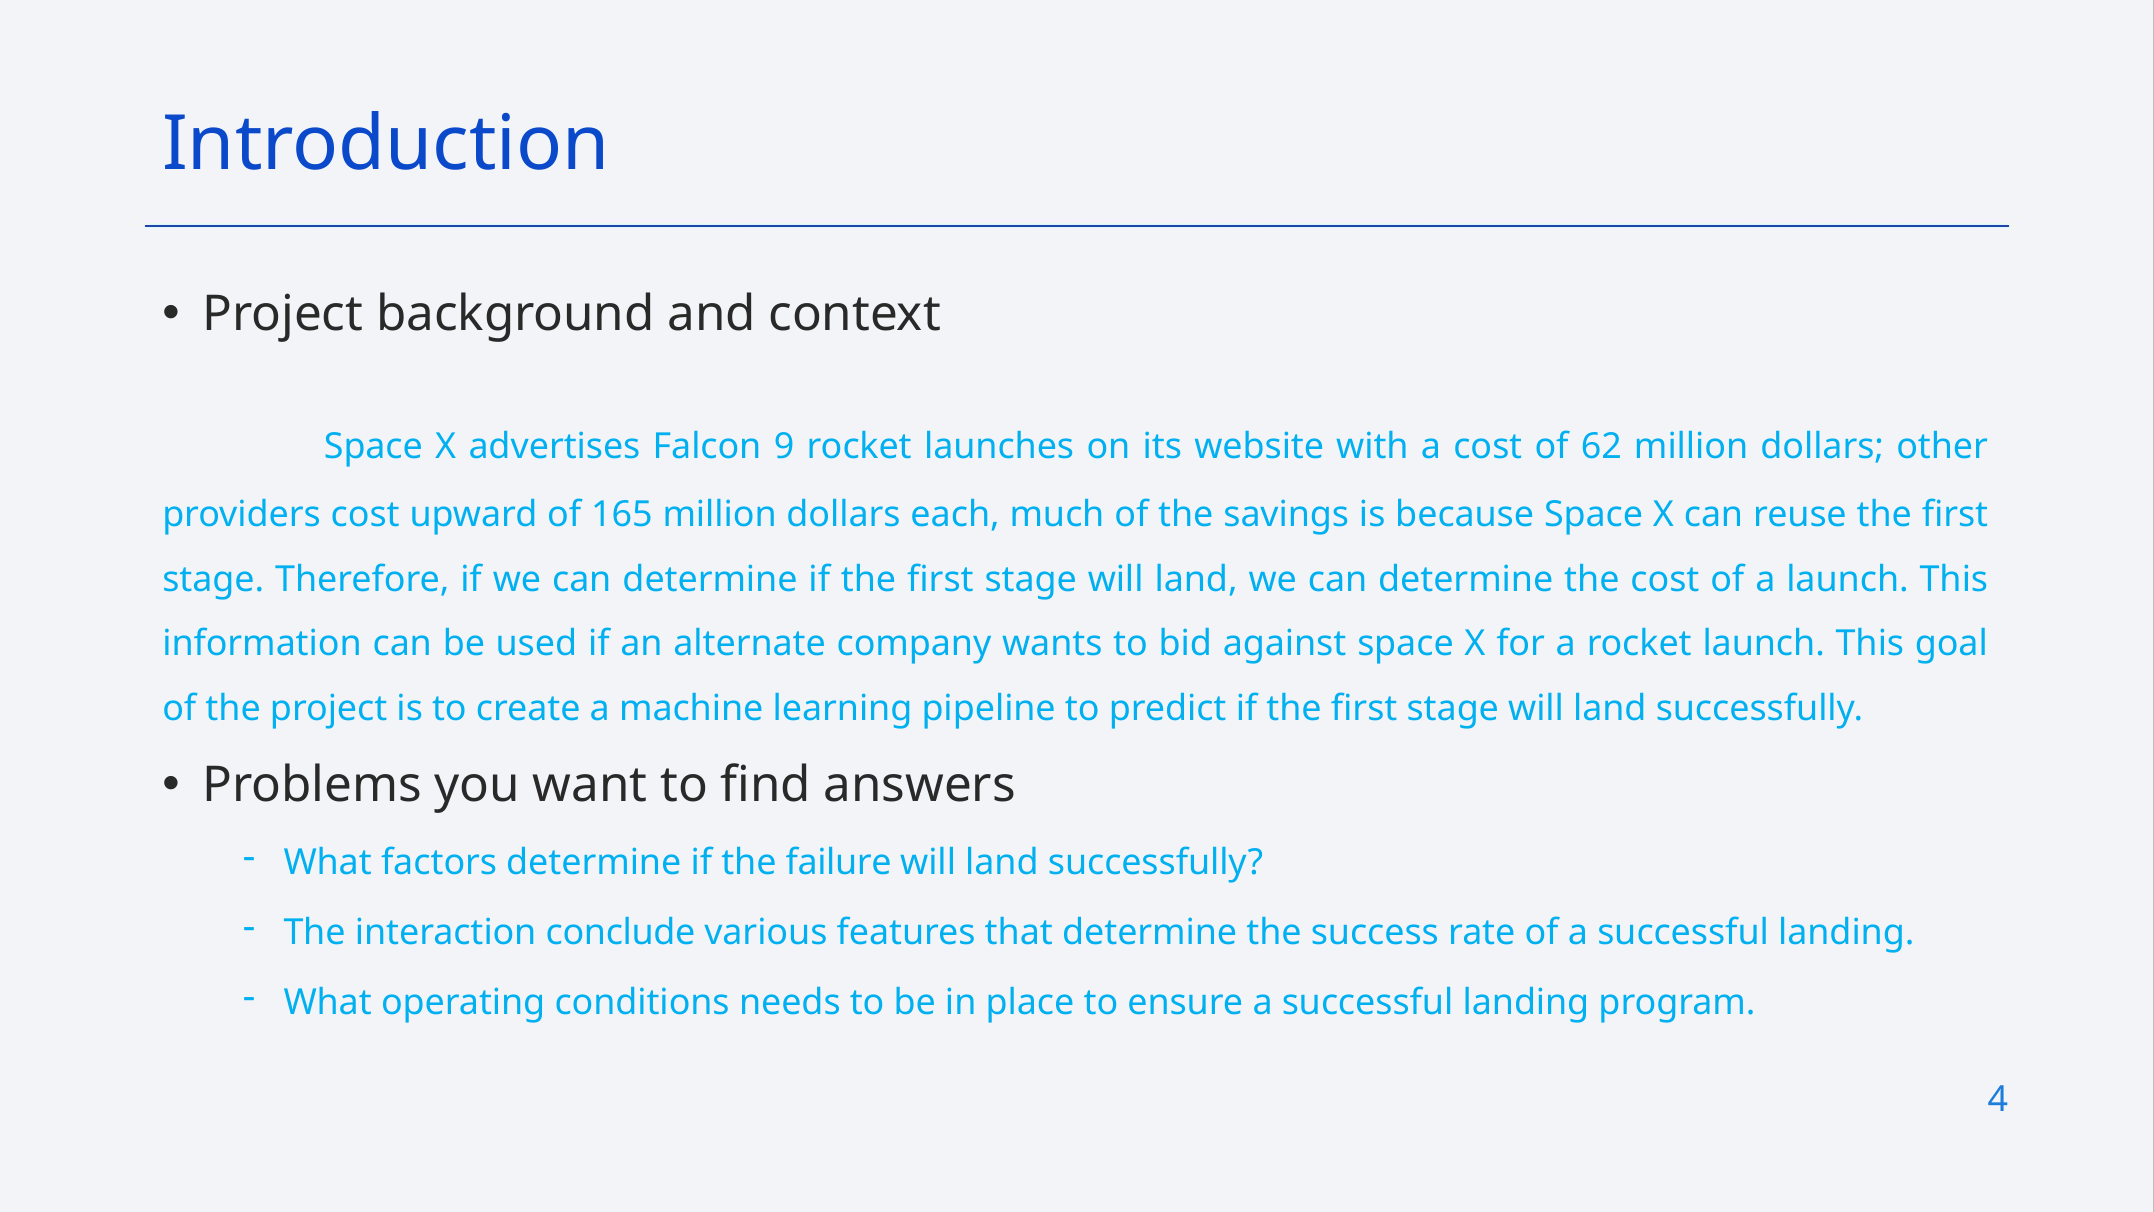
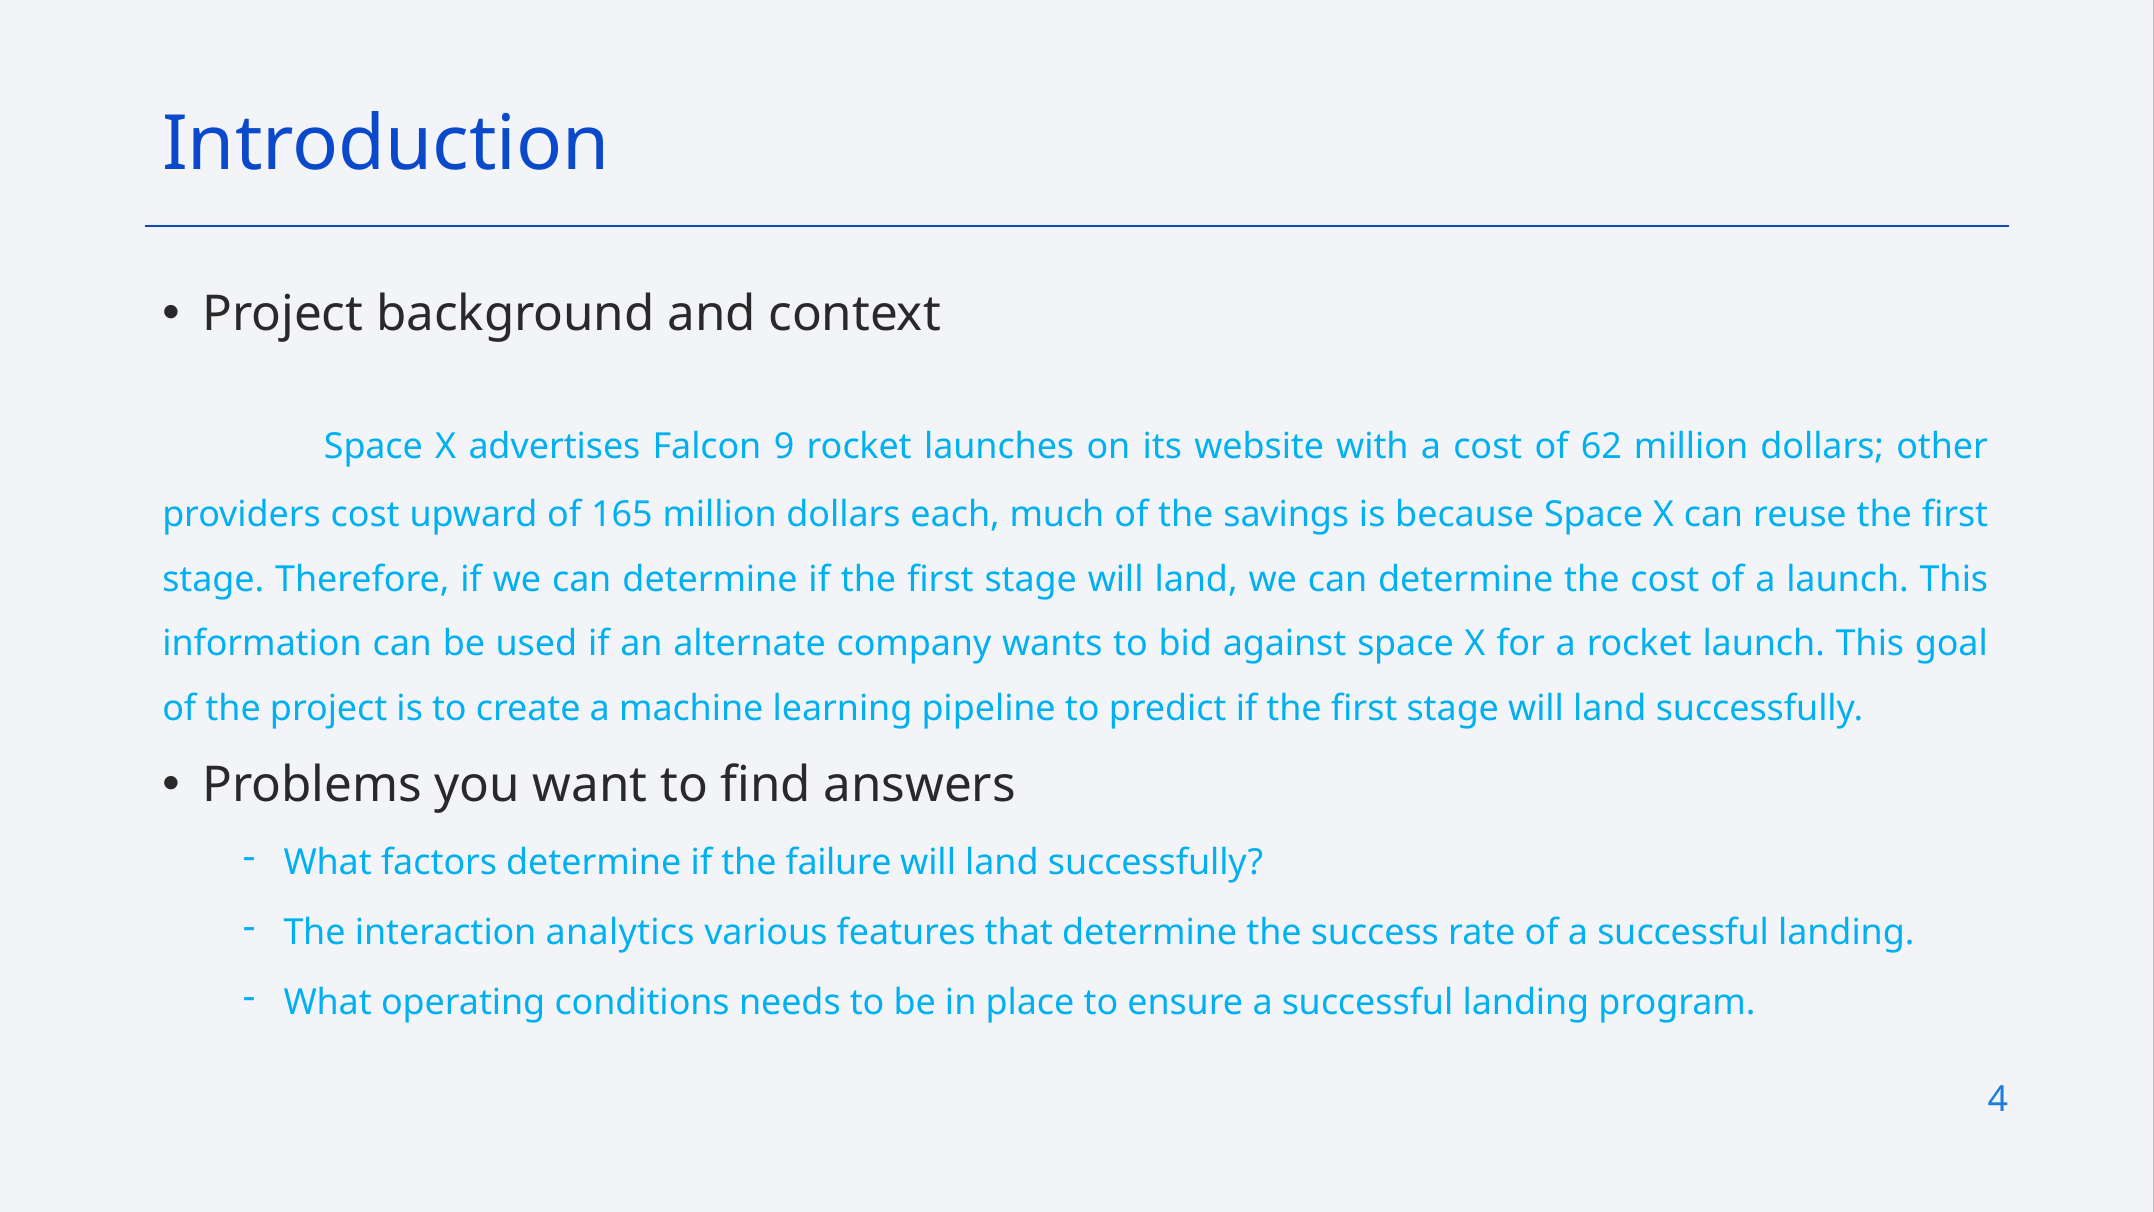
conclude: conclude -> analytics
